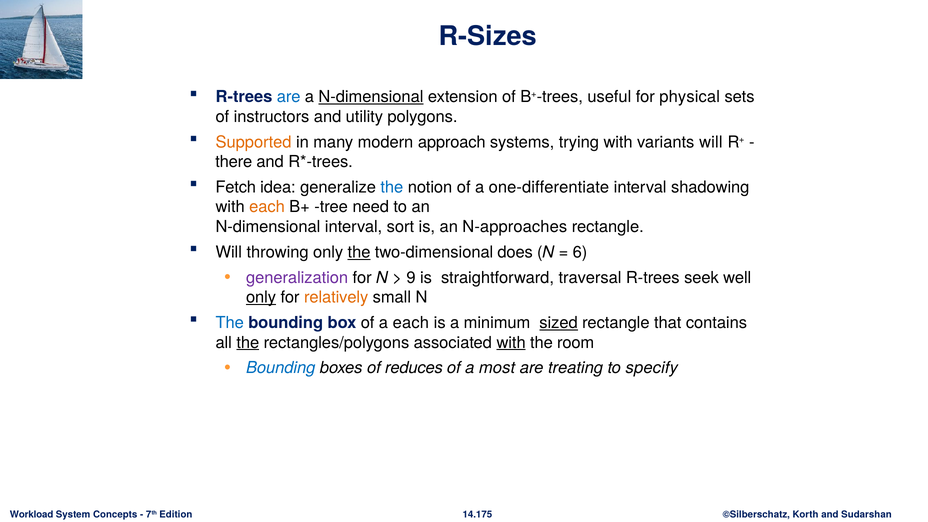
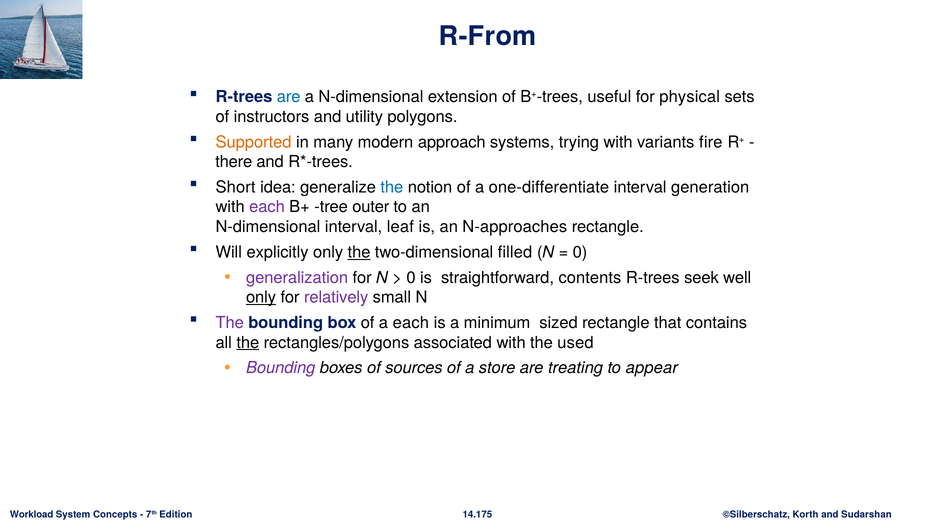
R-Sizes: R-Sizes -> R-From
N-dimensional at (371, 97) underline: present -> none
variants will: will -> fire
Fetch: Fetch -> Short
shadowing: shadowing -> generation
each at (267, 207) colour: orange -> purple
need: need -> outer
sort: sort -> leaf
throwing: throwing -> explicitly
does: does -> filled
6 at (580, 252): 6 -> 0
9 at (411, 278): 9 -> 0
traversal: traversal -> contents
relatively colour: orange -> purple
The at (230, 323) colour: blue -> purple
sized underline: present -> none
with at (511, 343) underline: present -> none
room: room -> used
Bounding at (281, 368) colour: blue -> purple
reduces: reduces -> sources
most: most -> store
specify: specify -> appear
